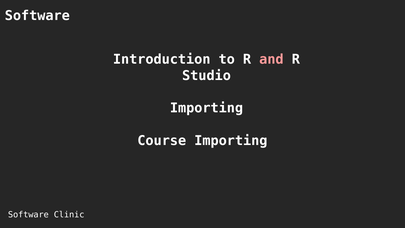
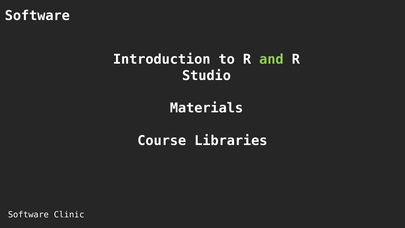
and colour: pink -> light green
Importing at (207, 108): Importing -> Materials
Course Importing: Importing -> Libraries
